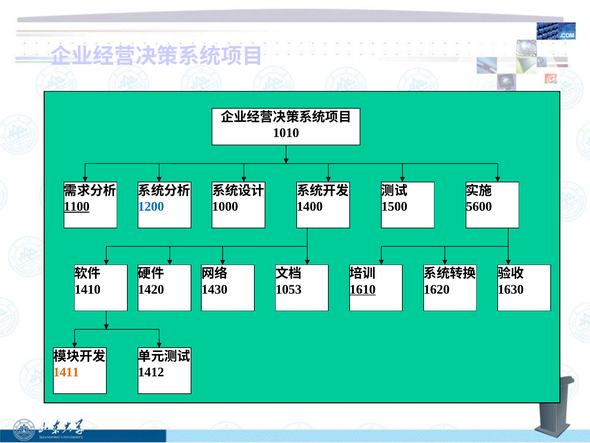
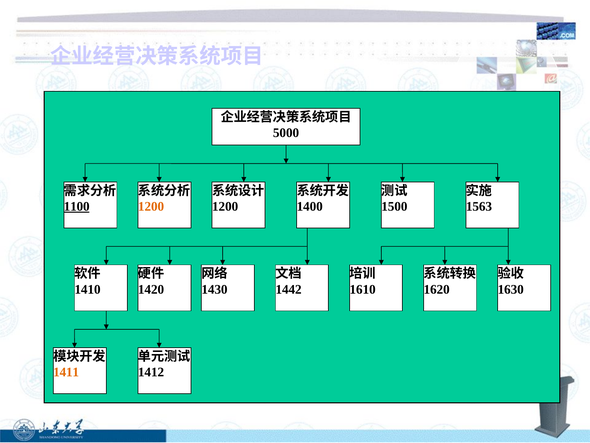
1010: 1010 -> 5000
1200 at (151, 206) colour: blue -> orange
1000 at (225, 206): 1000 -> 1200
5600: 5600 -> 1563
1053: 1053 -> 1442
1610 underline: present -> none
